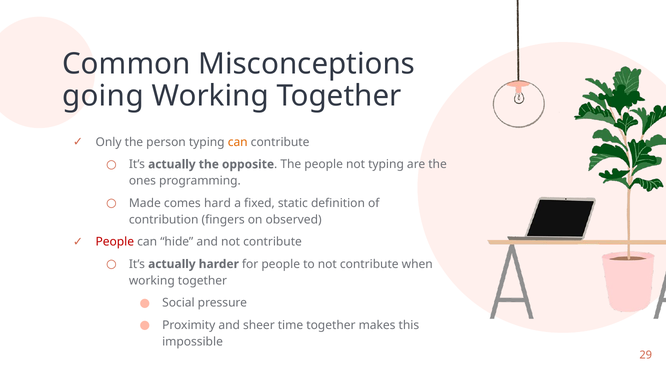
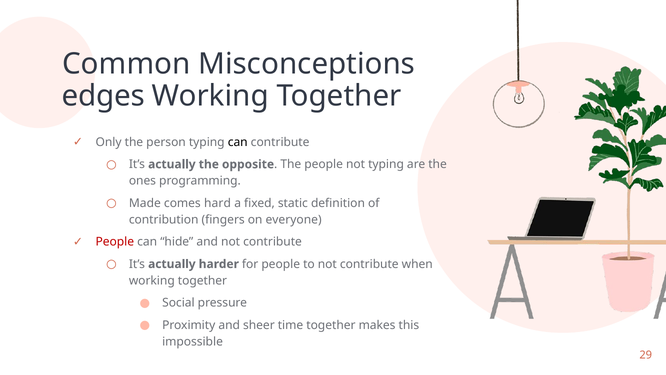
going: going -> edges
can at (238, 142) colour: orange -> black
observed: observed -> everyone
